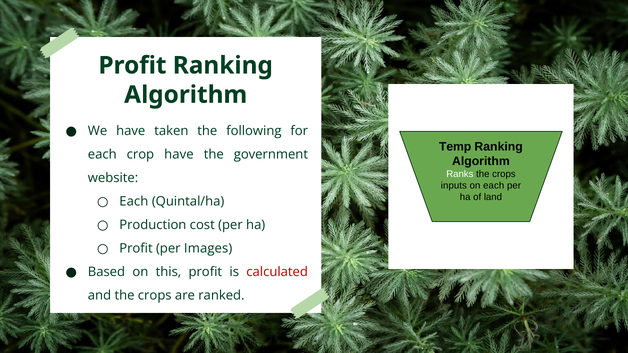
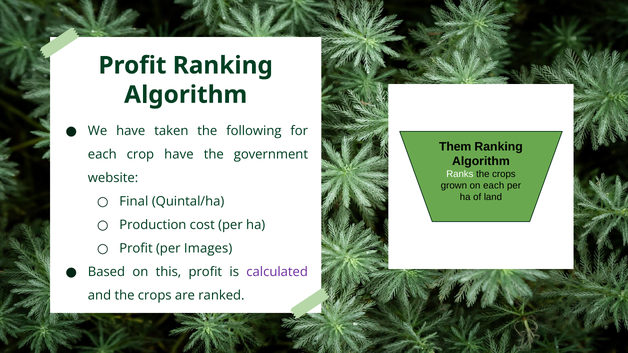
Temp: Temp -> Them
inputs: inputs -> grown
Each at (134, 202): Each -> Final
calculated colour: red -> purple
